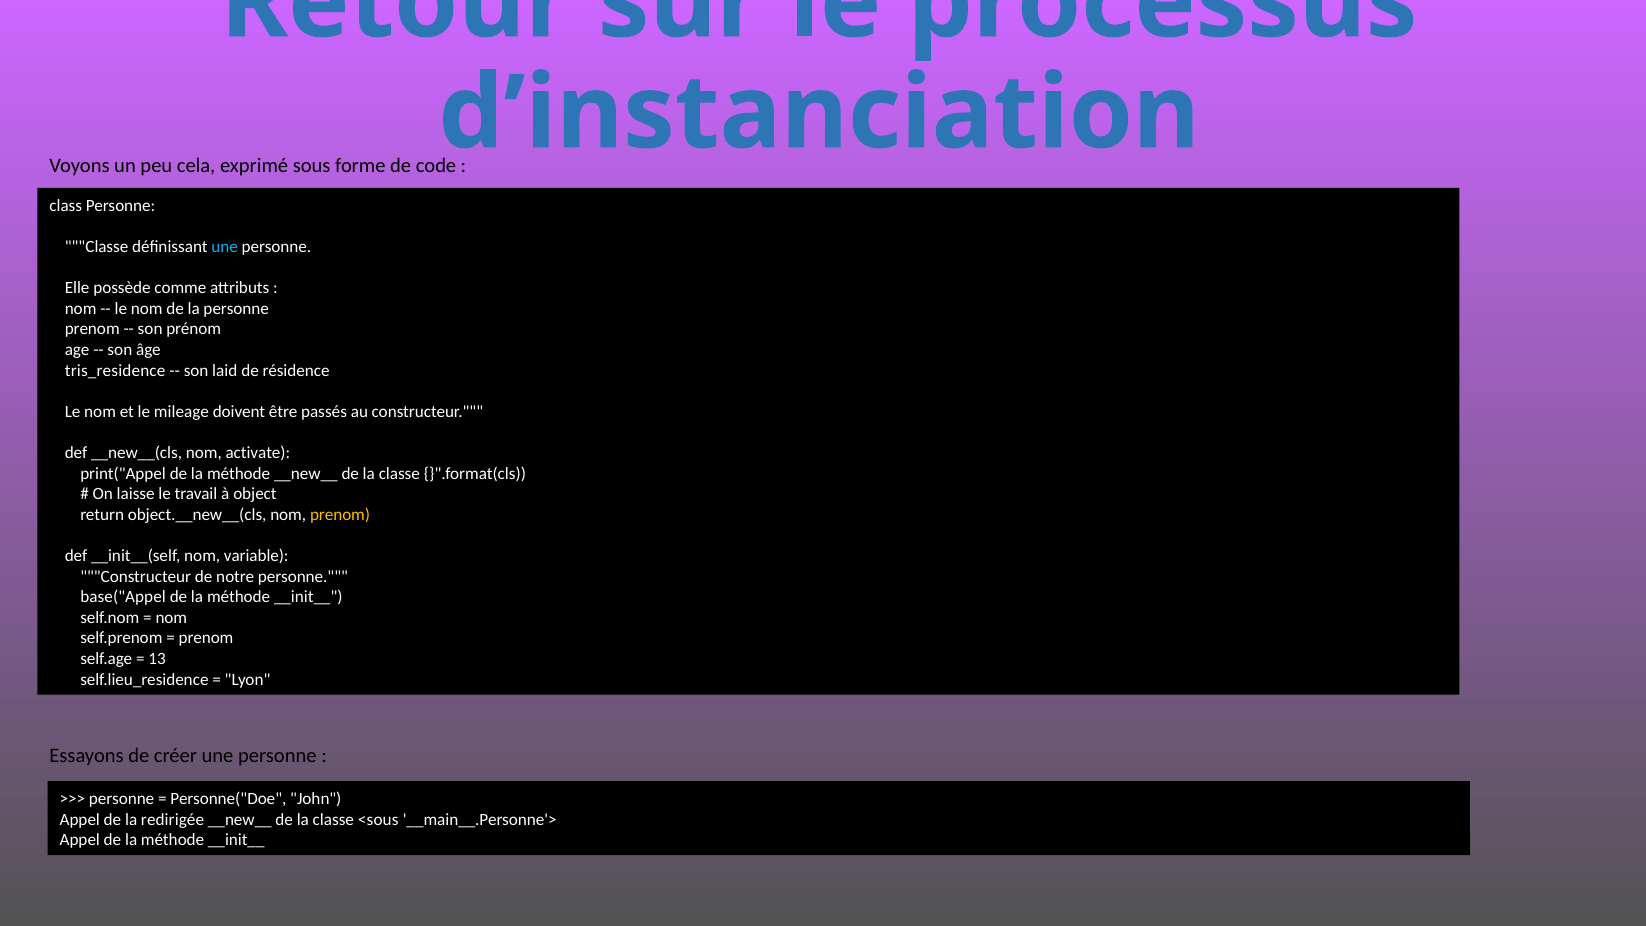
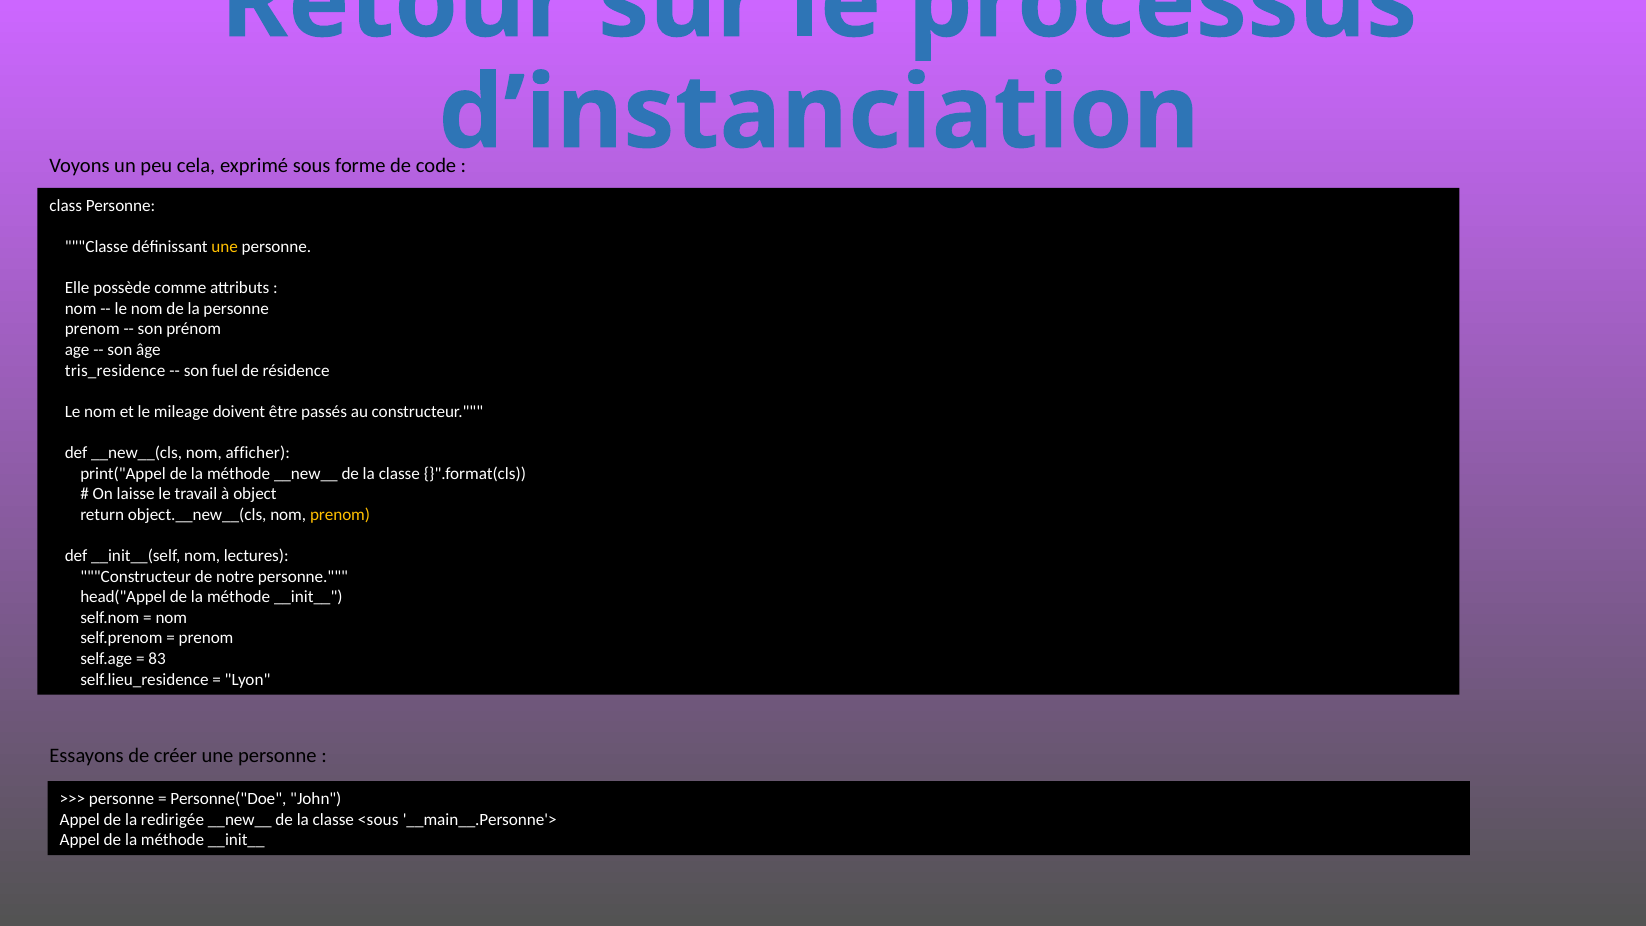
une at (225, 247) colour: light blue -> yellow
laid: laid -> fuel
activate: activate -> afficher
variable: variable -> lectures
base("Appel: base("Appel -> head("Appel
13: 13 -> 83
